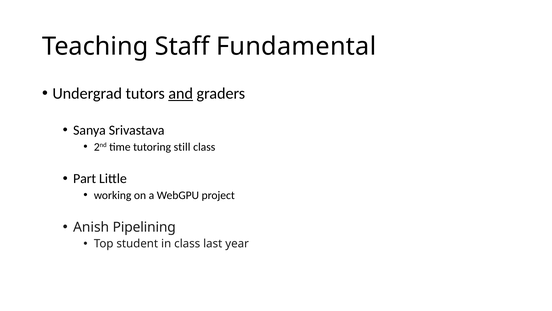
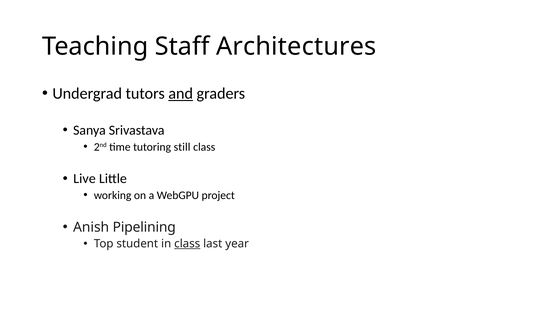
Fundamental: Fundamental -> Architectures
Part: Part -> Live
class at (187, 243) underline: none -> present
